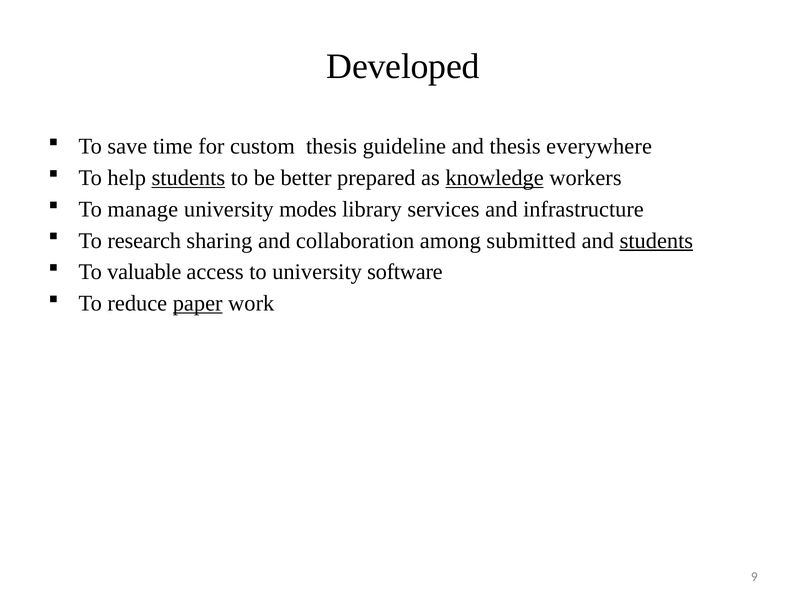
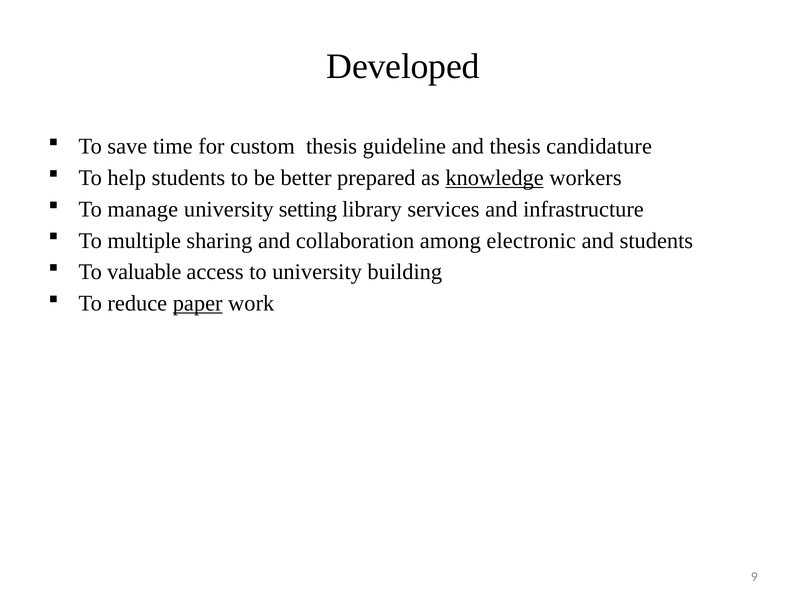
everywhere: everywhere -> candidature
students at (188, 178) underline: present -> none
modes: modes -> setting
research: research -> multiple
submitted: submitted -> electronic
students at (656, 241) underline: present -> none
software: software -> building
